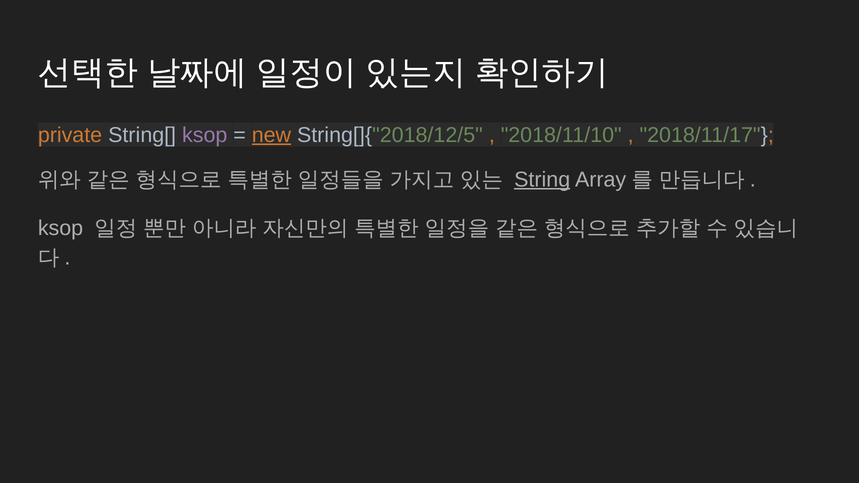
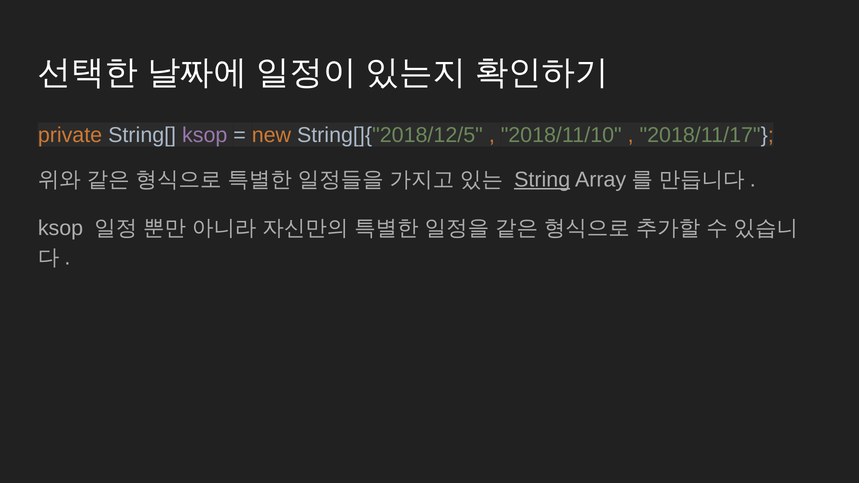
new underline: present -> none
